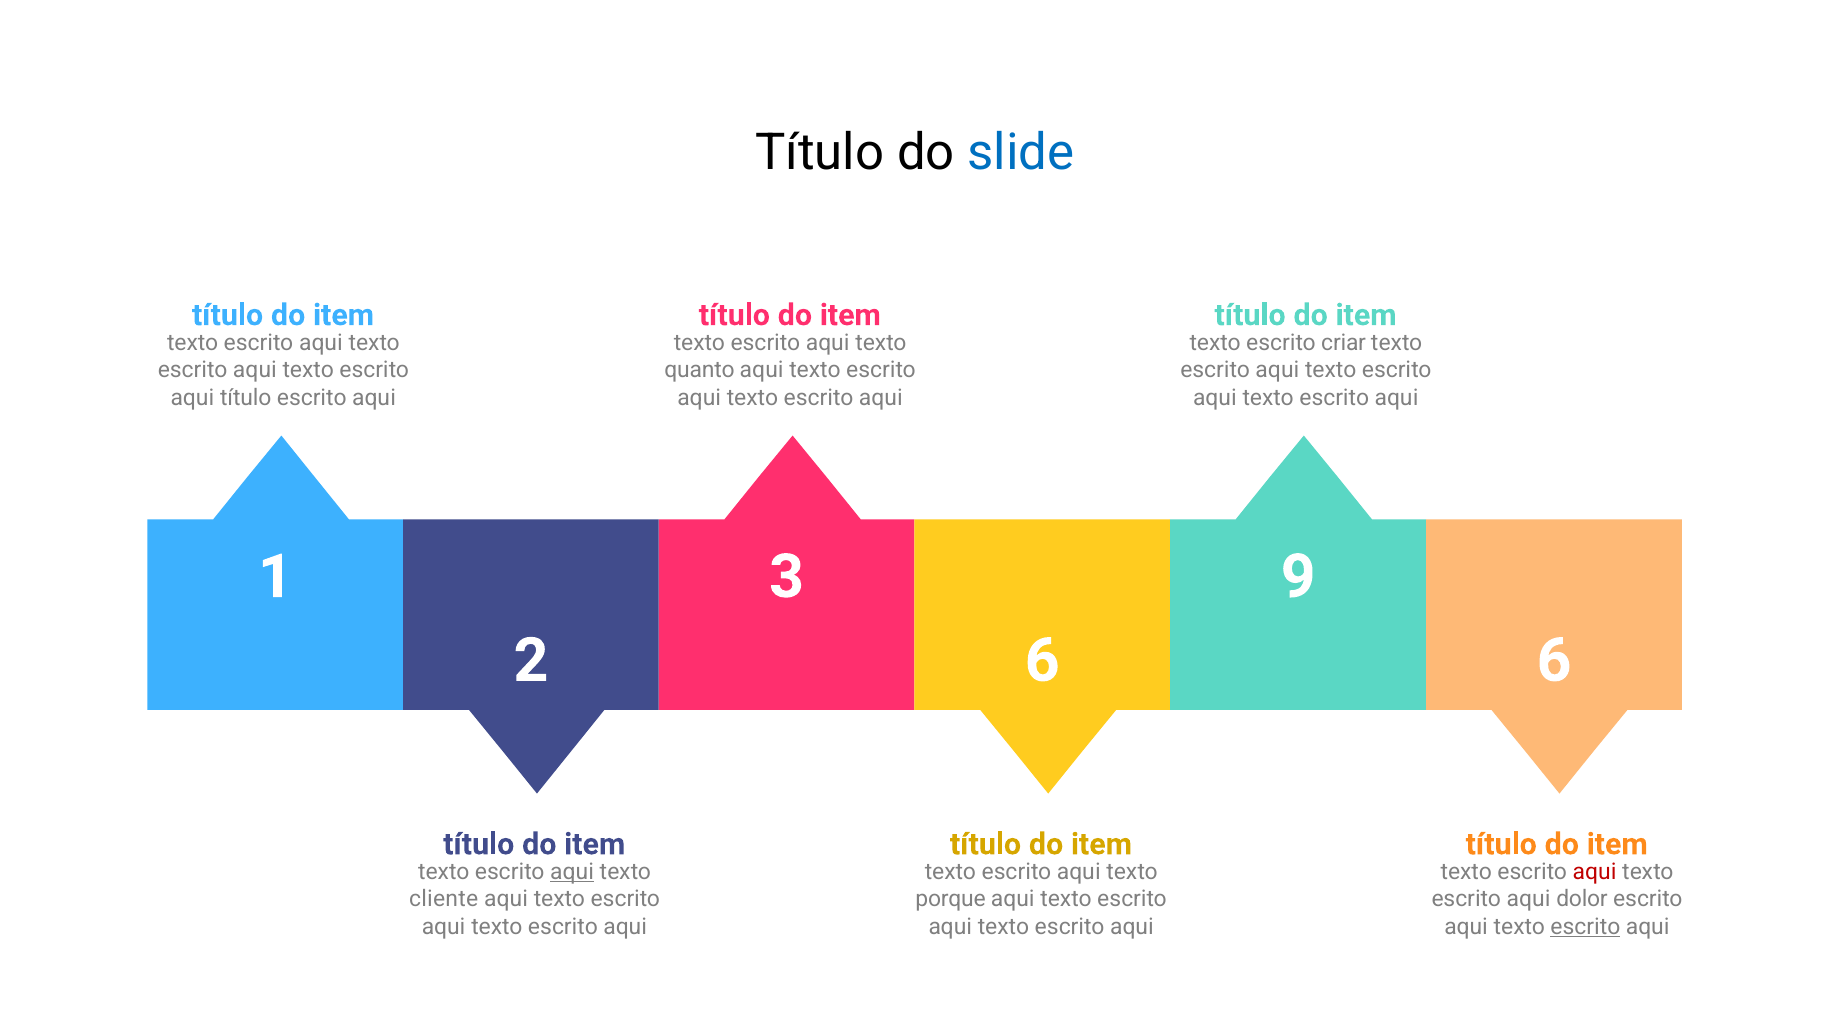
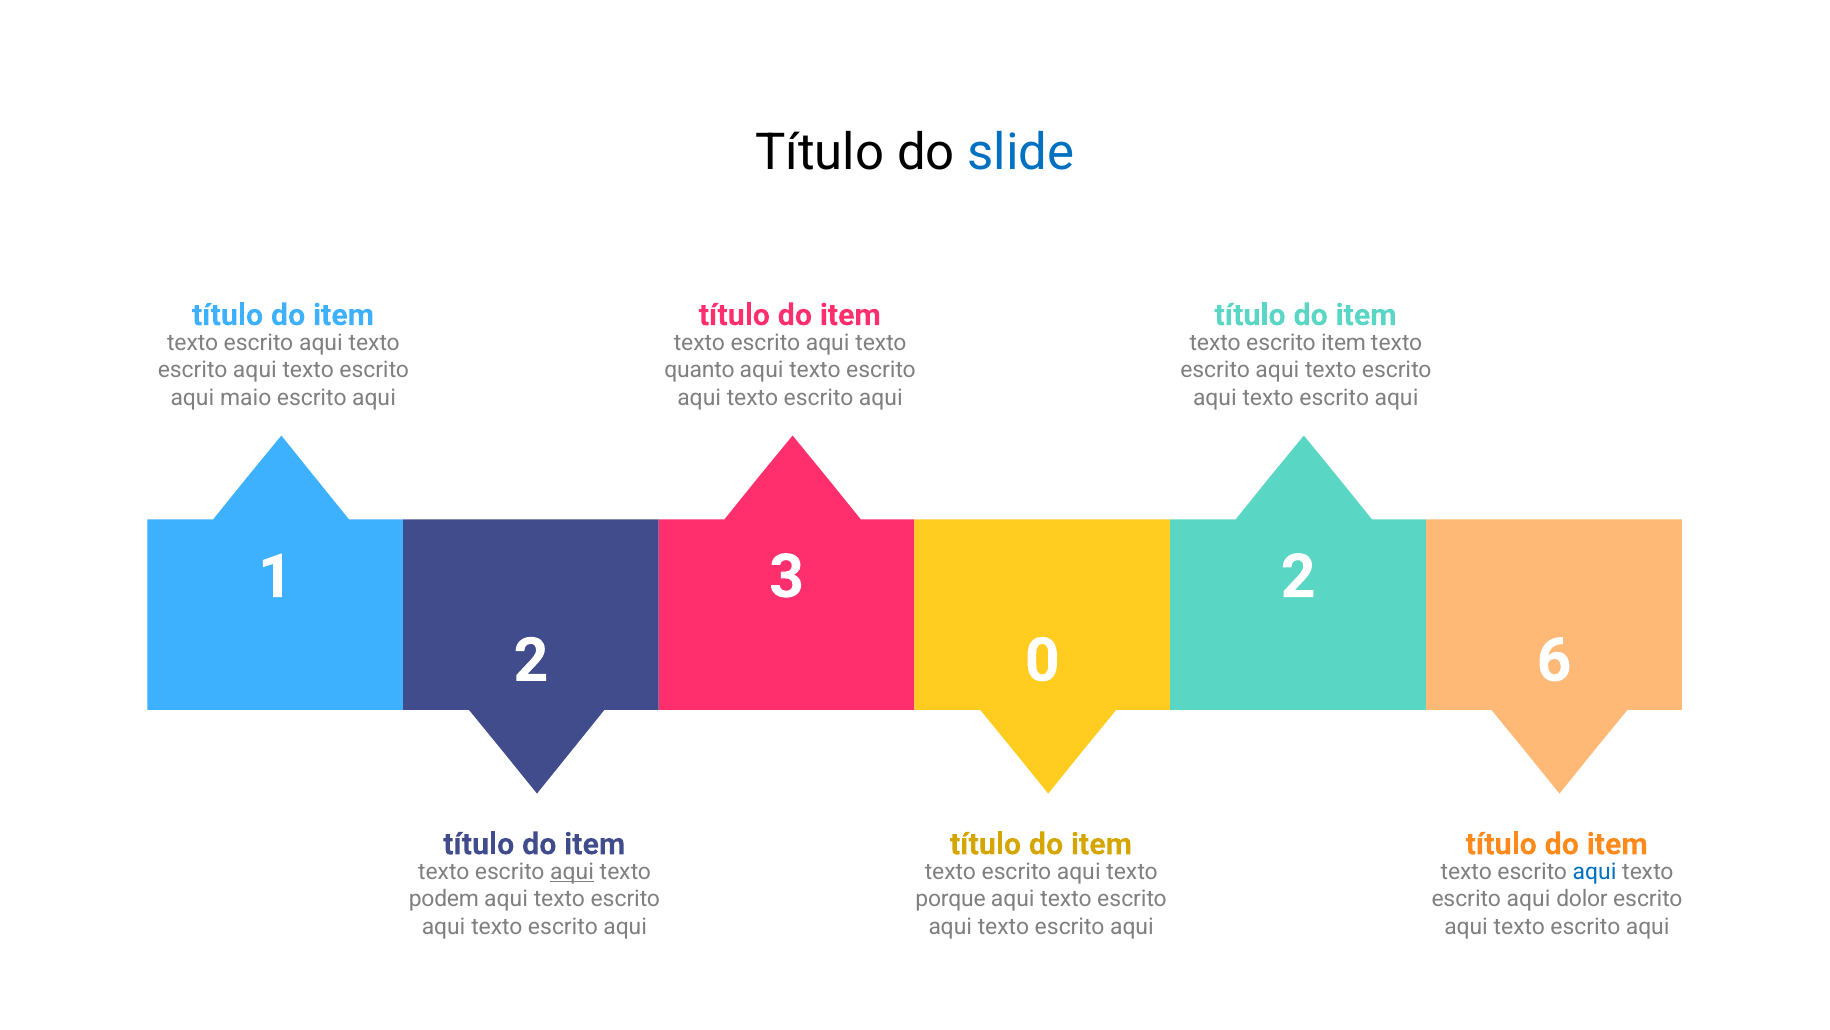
escrito criar: criar -> item
título at (246, 397): título -> maio
3 9: 9 -> 2
2 6: 6 -> 0
aqui at (1595, 871) colour: red -> blue
cliente: cliente -> podem
escrito at (1585, 926) underline: present -> none
